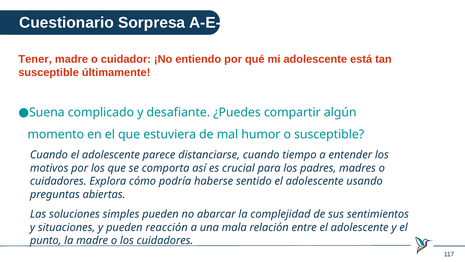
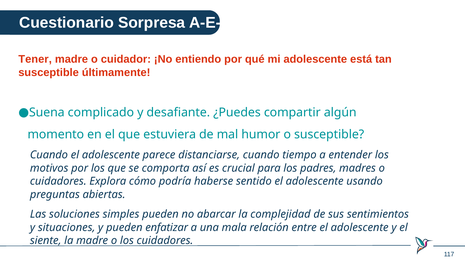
reacción: reacción -> enfatizar
punto: punto -> siente
